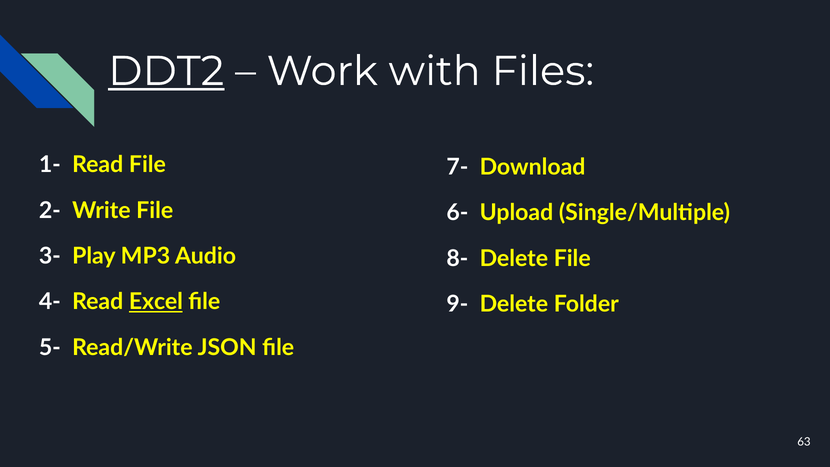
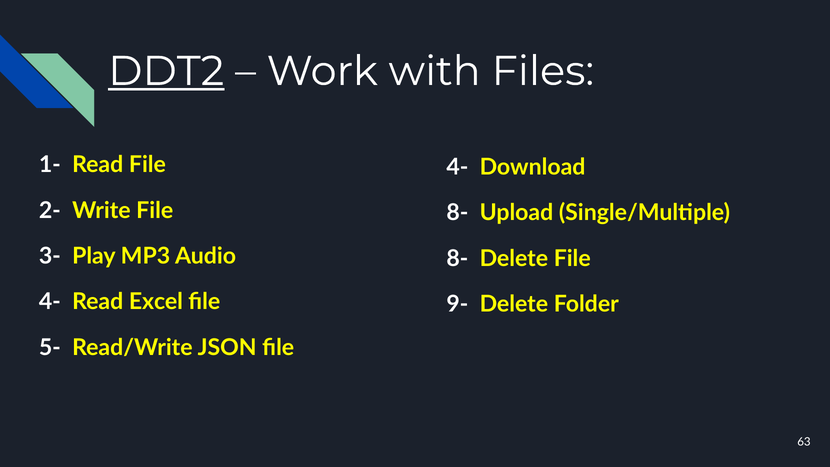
7- at (457, 167): 7- -> 4-
6- at (457, 213): 6- -> 8-
Excel underline: present -> none
